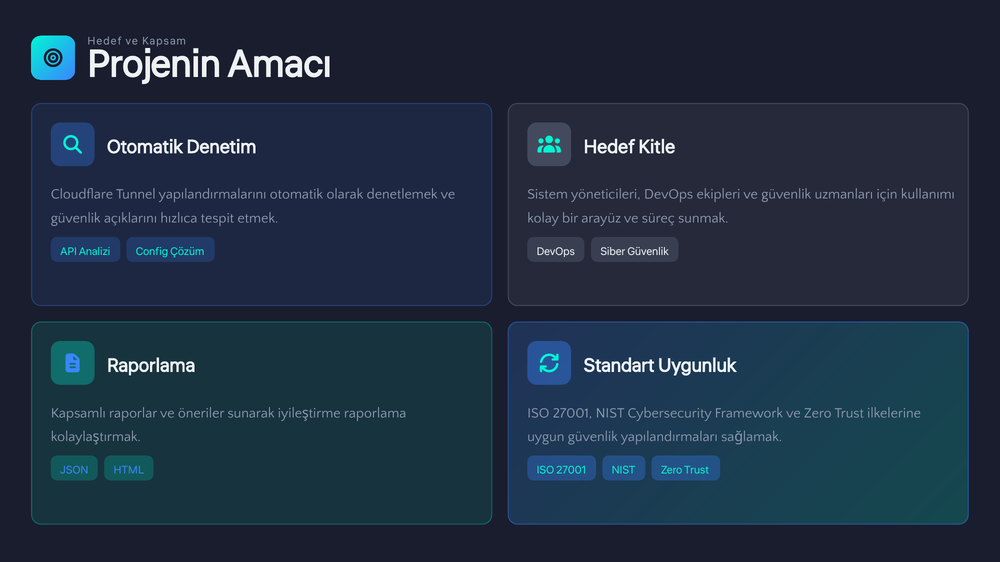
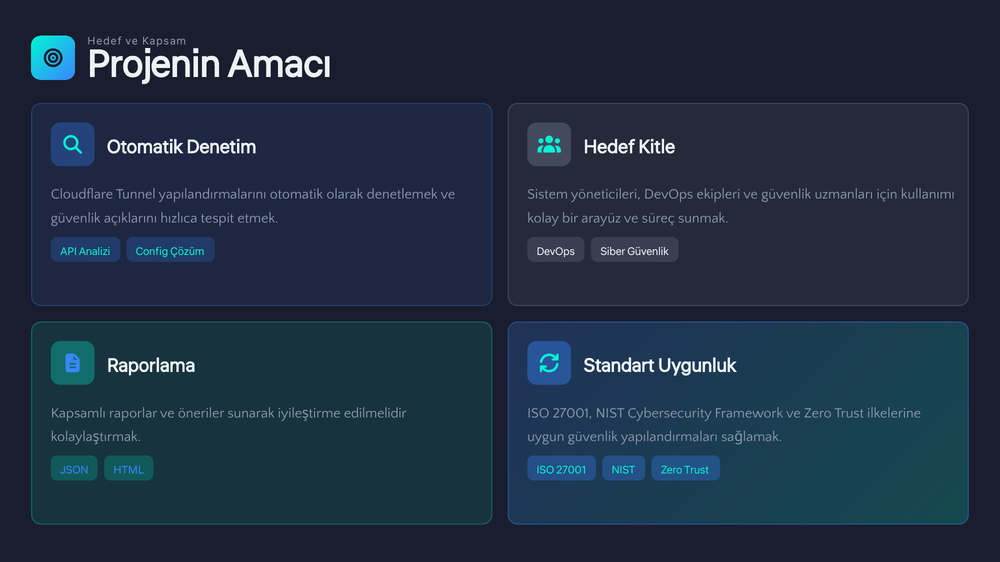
raporlama at (375, 413): raporlama -> edilmelidir
